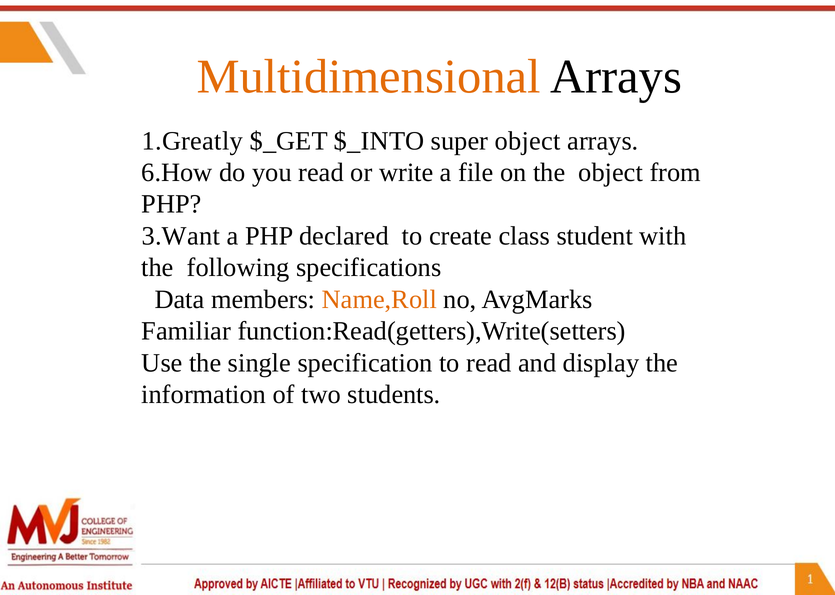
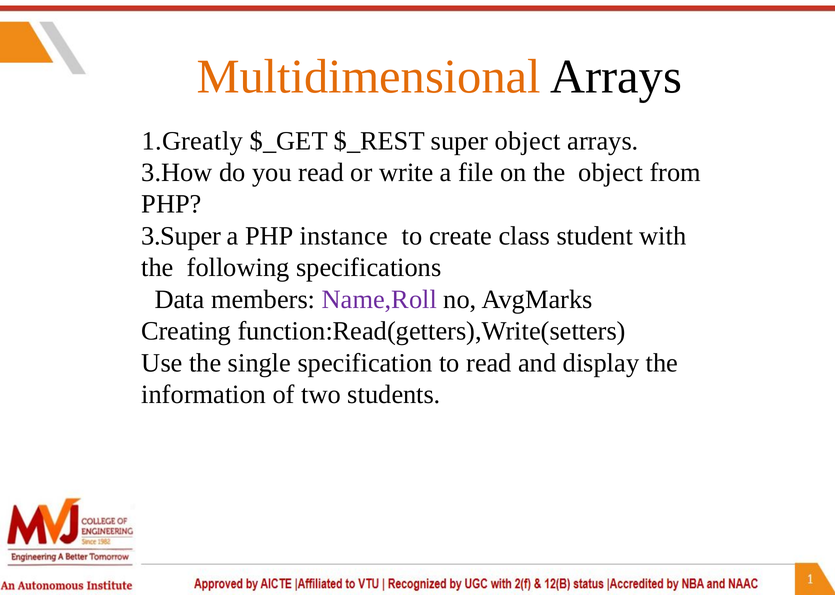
$_INTO: $_INTO -> $_REST
6.How: 6.How -> 3.How
3.Want: 3.Want -> 3.Super
declared: declared -> instance
Name,Roll colour: orange -> purple
Familiar: Familiar -> Creating
